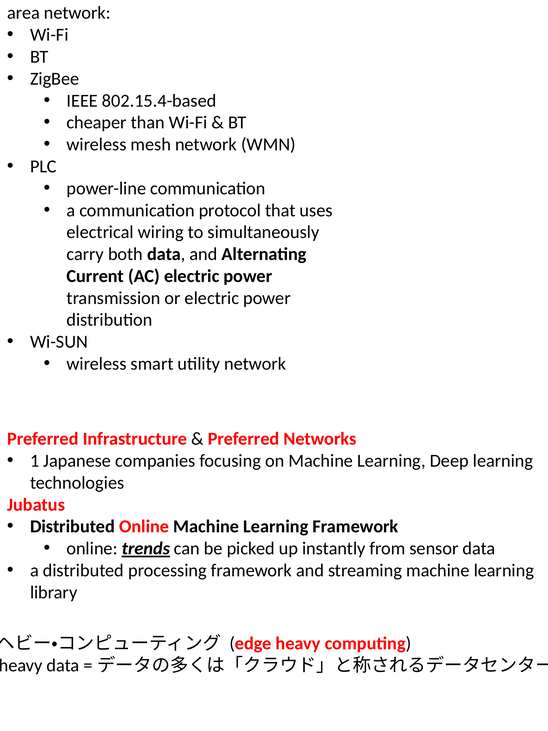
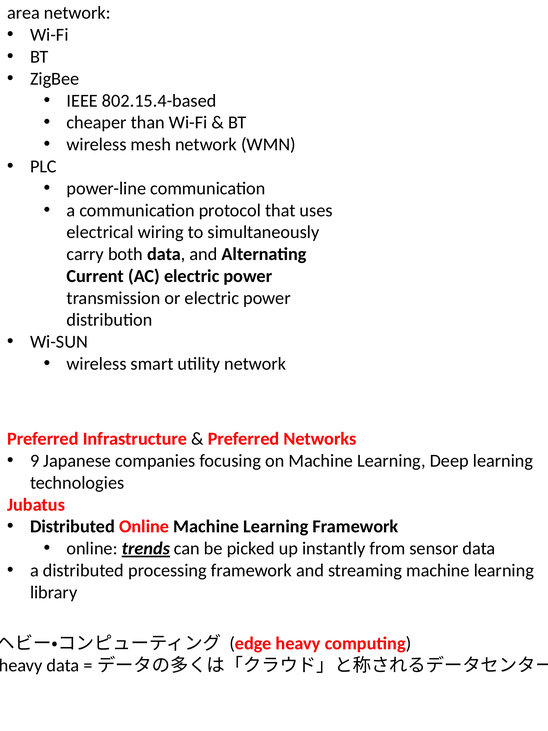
1: 1 -> 9
